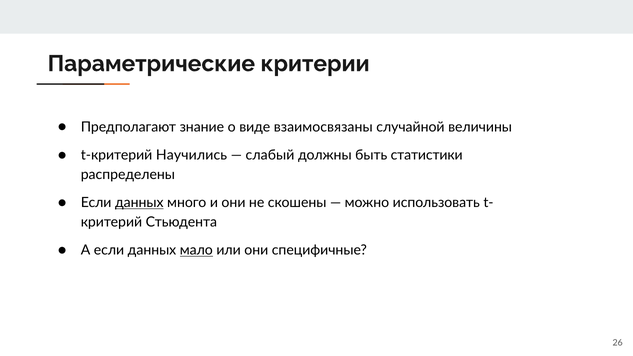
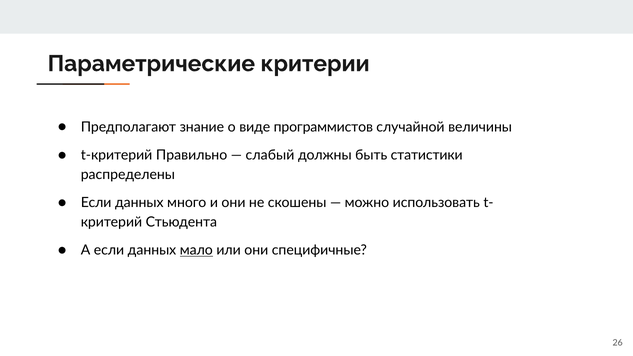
взаимосвязаны: взаимосвязаны -> программистов
Научились: Научились -> Правильно
данных at (139, 203) underline: present -> none
